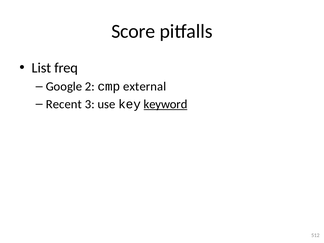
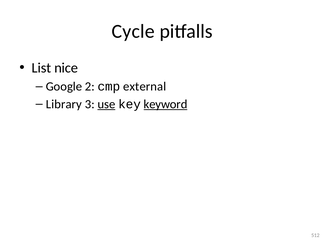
Score: Score -> Cycle
freq: freq -> nice
Recent: Recent -> Library
use underline: none -> present
